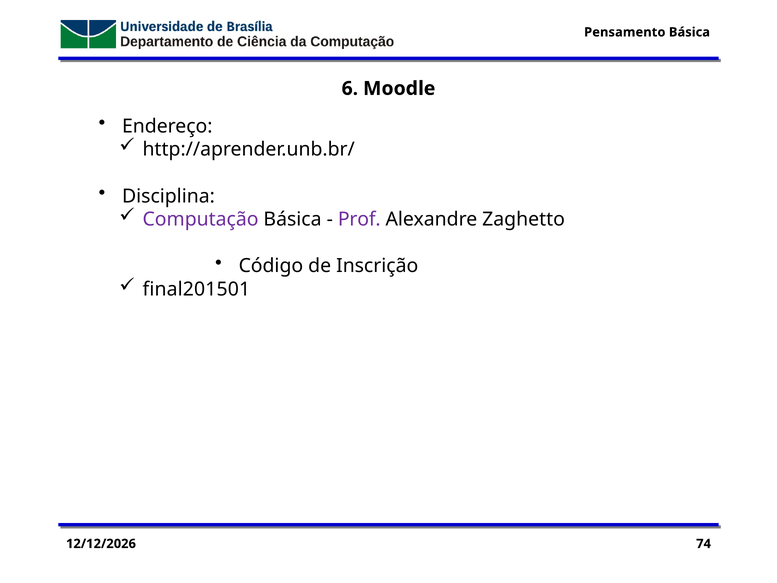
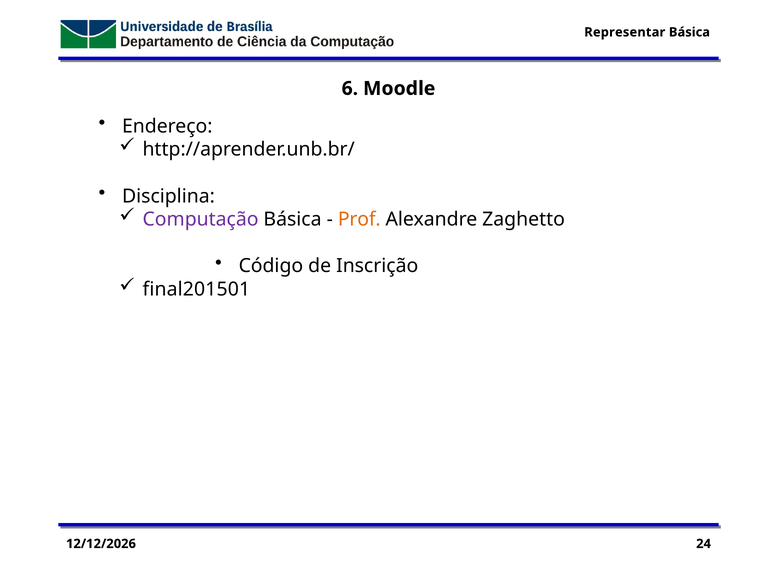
Pensamento: Pensamento -> Representar
Prof colour: purple -> orange
74: 74 -> 24
